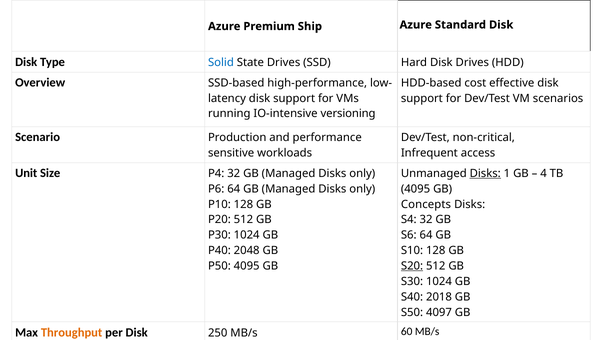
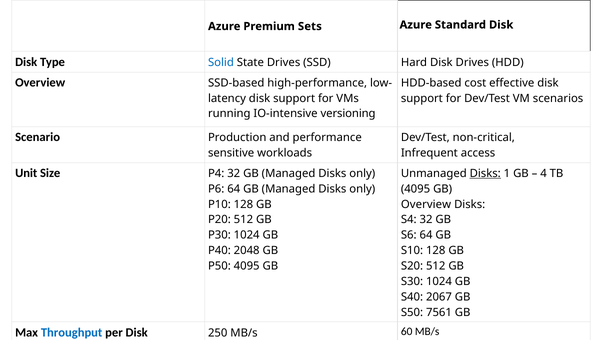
Ship: Ship -> Sets
Concepts at (426, 204): Concepts -> Overview
S20 underline: present -> none
2018: 2018 -> 2067
4097: 4097 -> 7561
Throughput colour: orange -> blue
